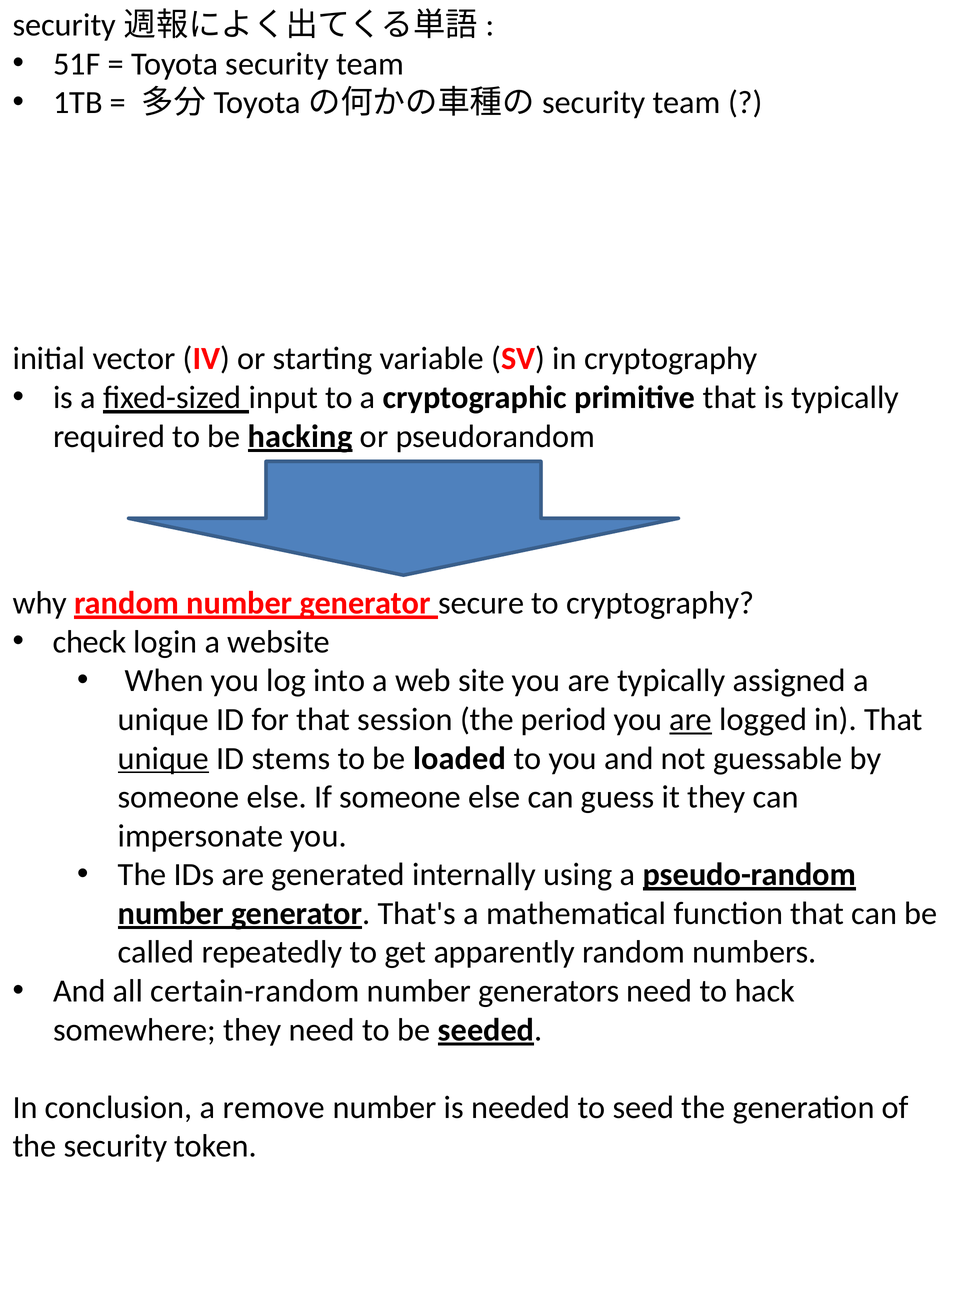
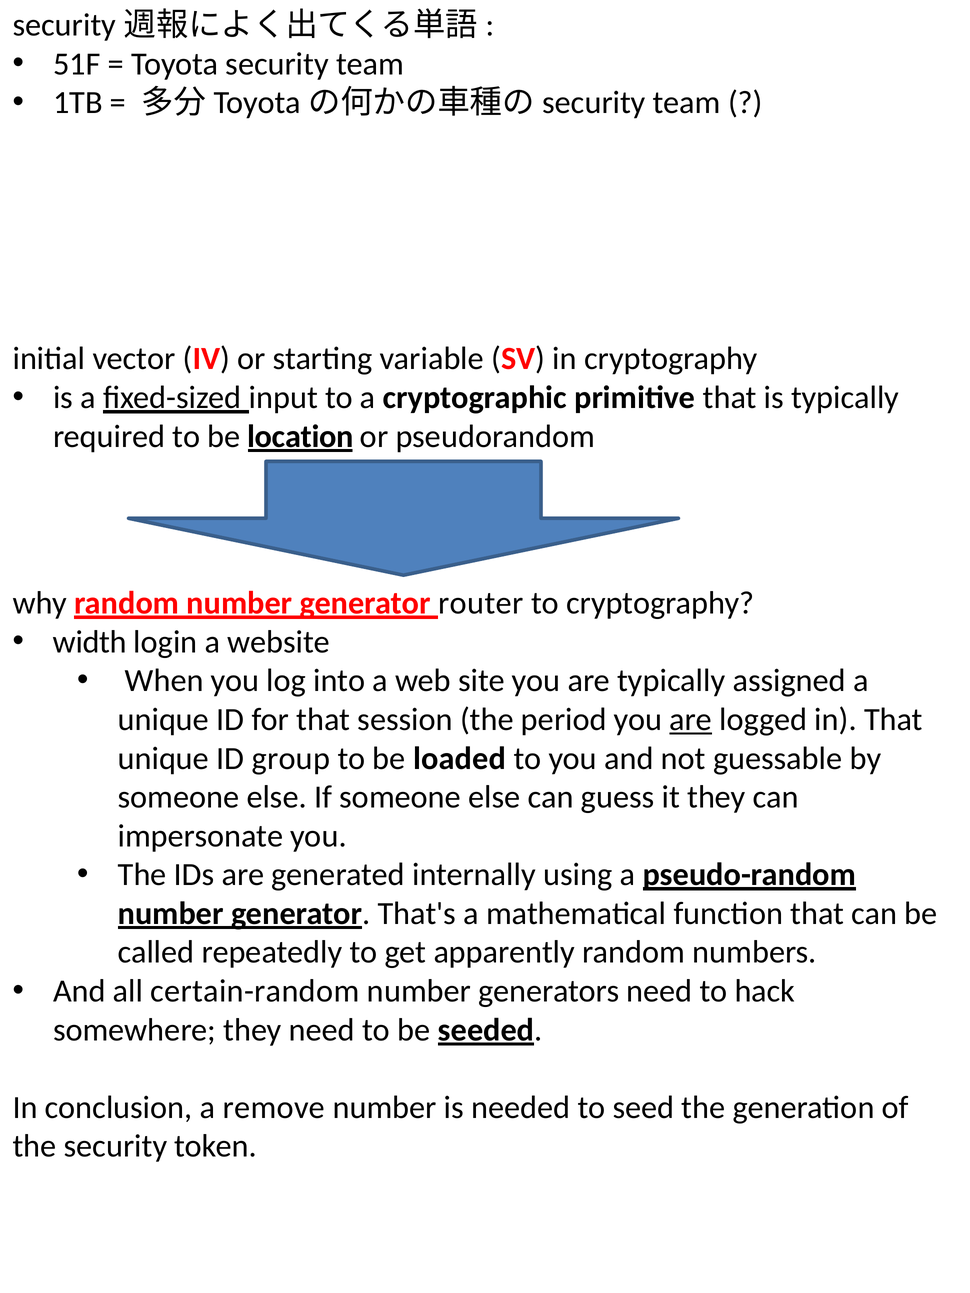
hacking: hacking -> location
secure: secure -> router
check: check -> width
unique at (163, 759) underline: present -> none
stems: stems -> group
